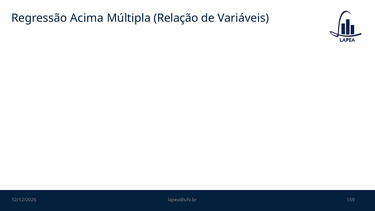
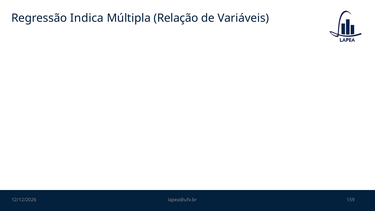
Acima: Acima -> Indica
